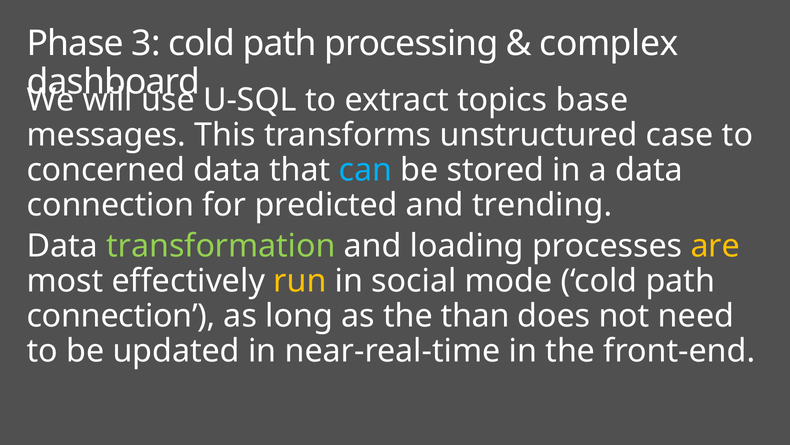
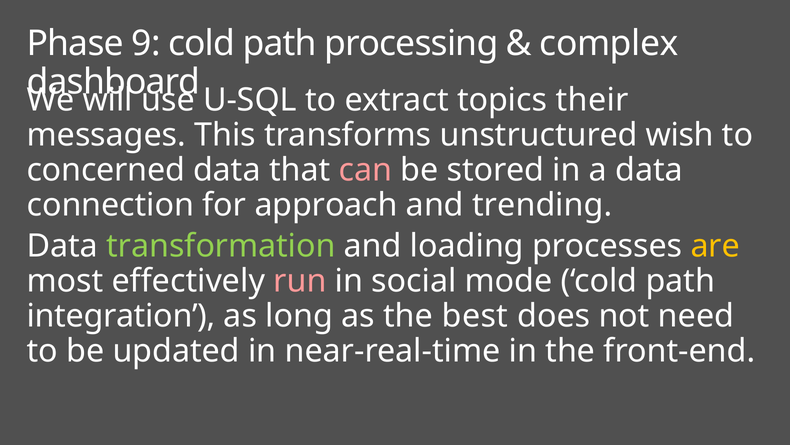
3: 3 -> 9
base: base -> their
case: case -> wish
can colour: light blue -> pink
predicted: predicted -> approach
run colour: yellow -> pink
connection at (121, 316): connection -> integration
than: than -> best
